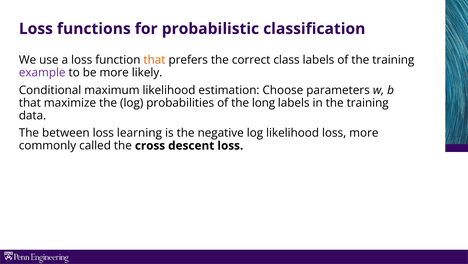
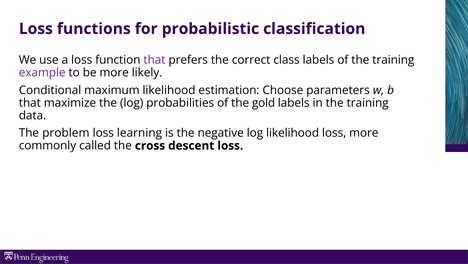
that at (154, 60) colour: orange -> purple
long: long -> gold
between: between -> problem
